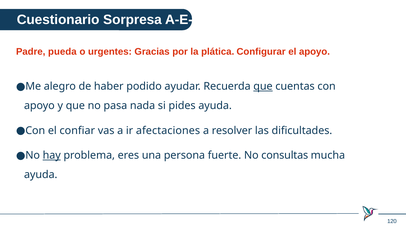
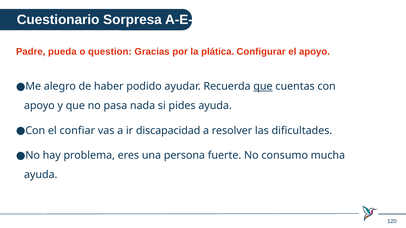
urgentes: urgentes -> question
afectaciones: afectaciones -> discapacidad
hay underline: present -> none
consultas: consultas -> consumo
